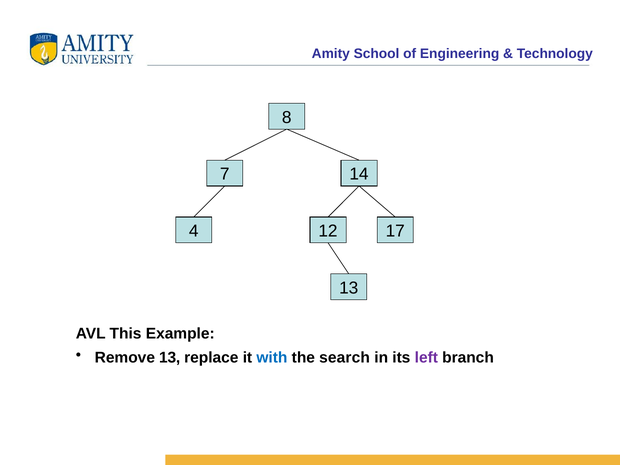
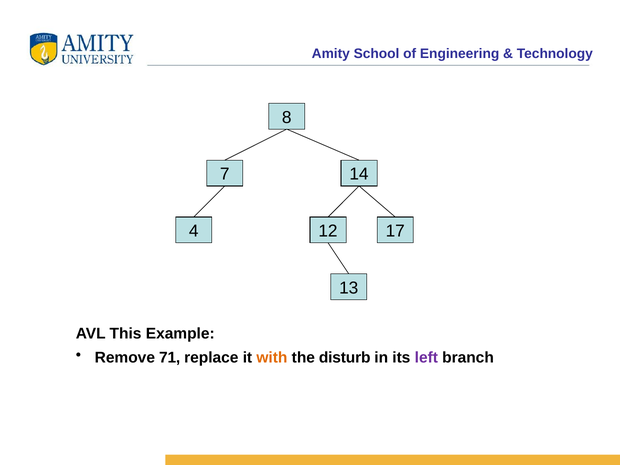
Remove 13: 13 -> 71
with colour: blue -> orange
search: search -> disturb
